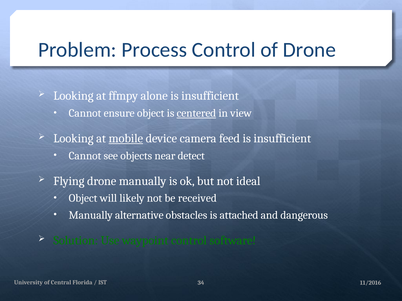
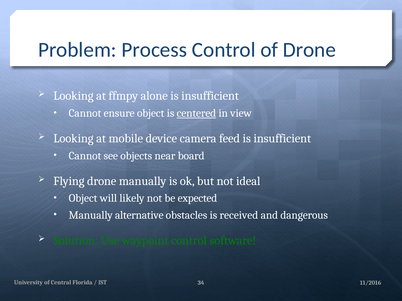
mobile underline: present -> none
detect: detect -> board
received: received -> expected
attached: attached -> received
